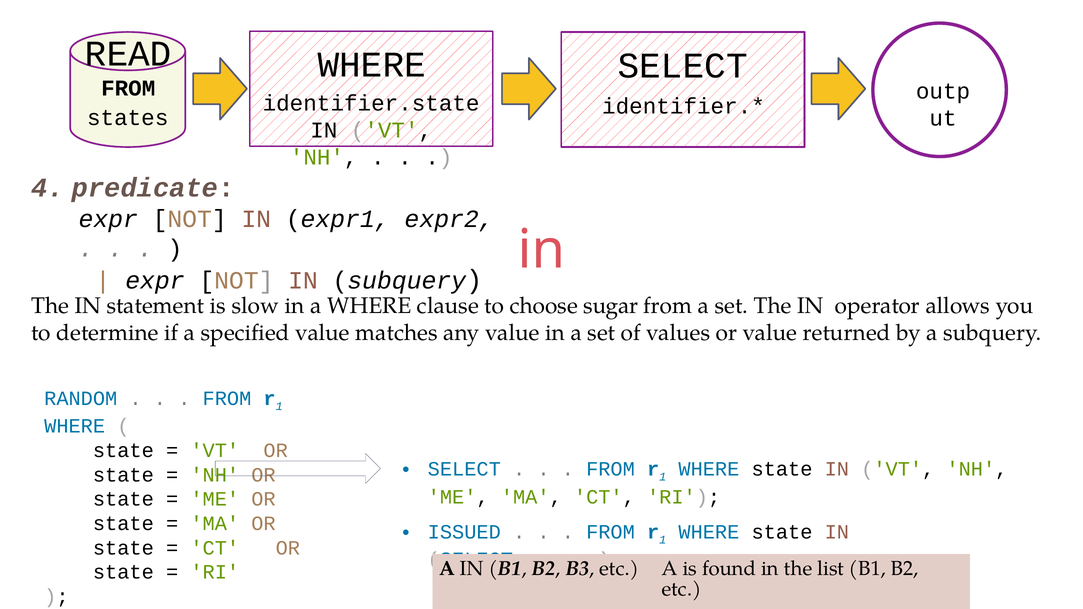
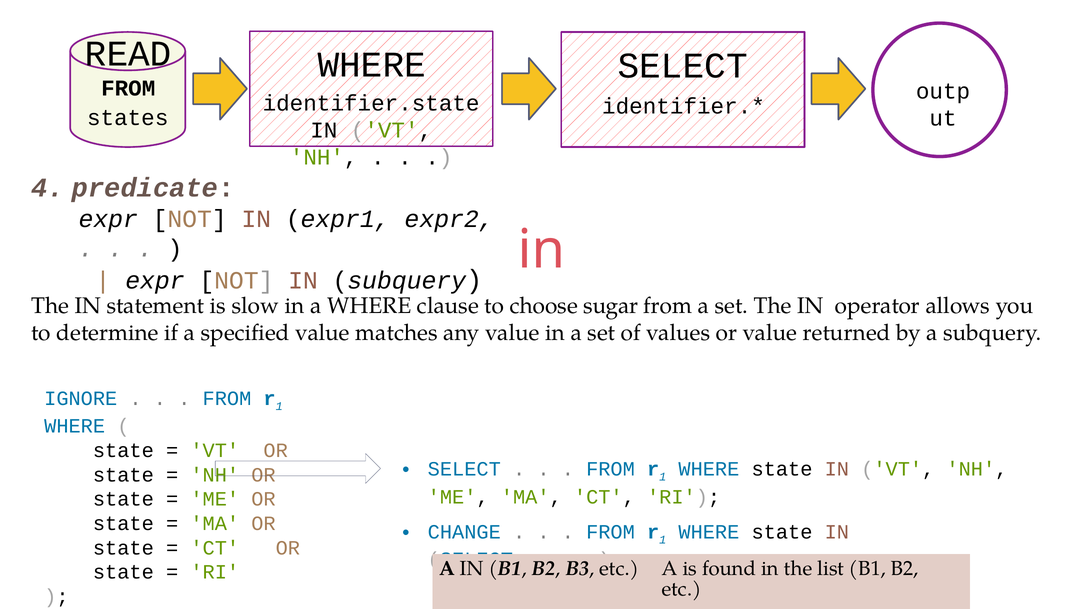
RANDOM: RANDOM -> IGNORE
ISSUED: ISSUED -> CHANGE
